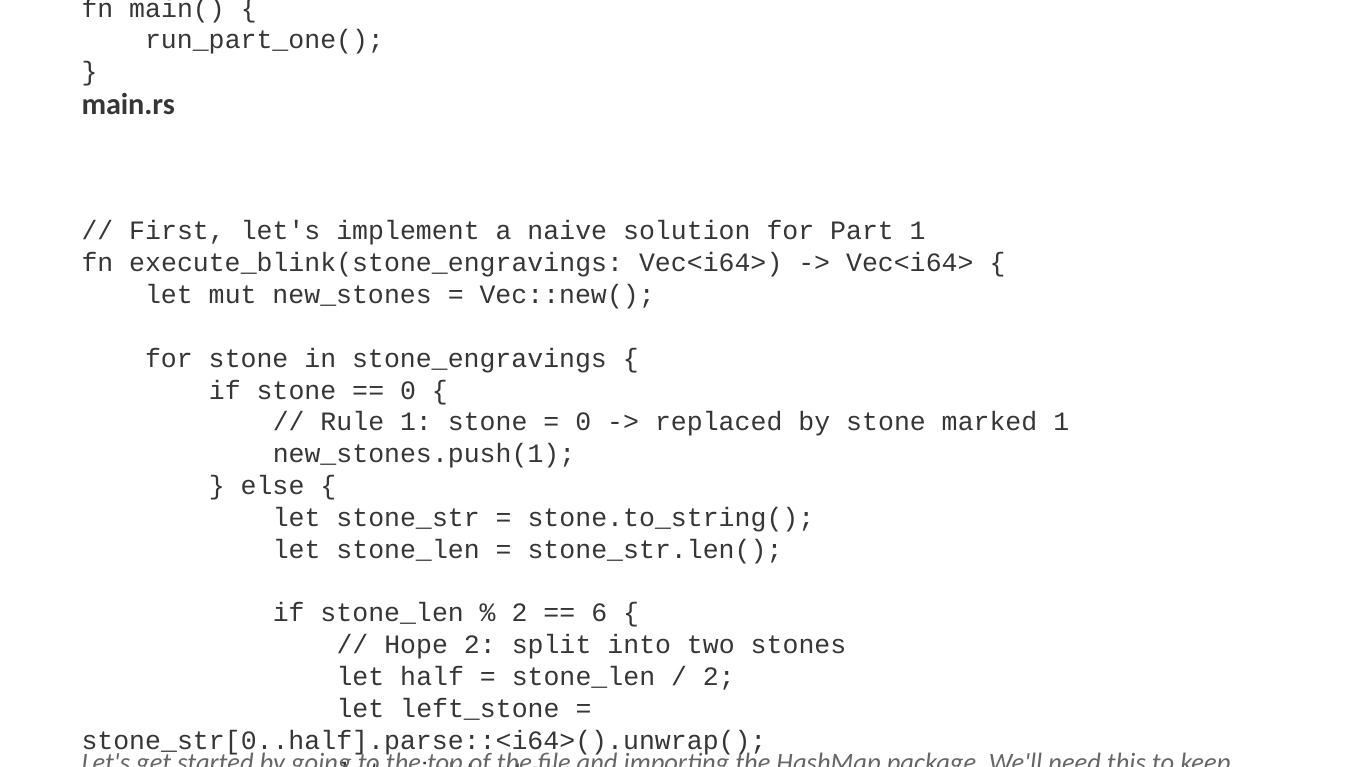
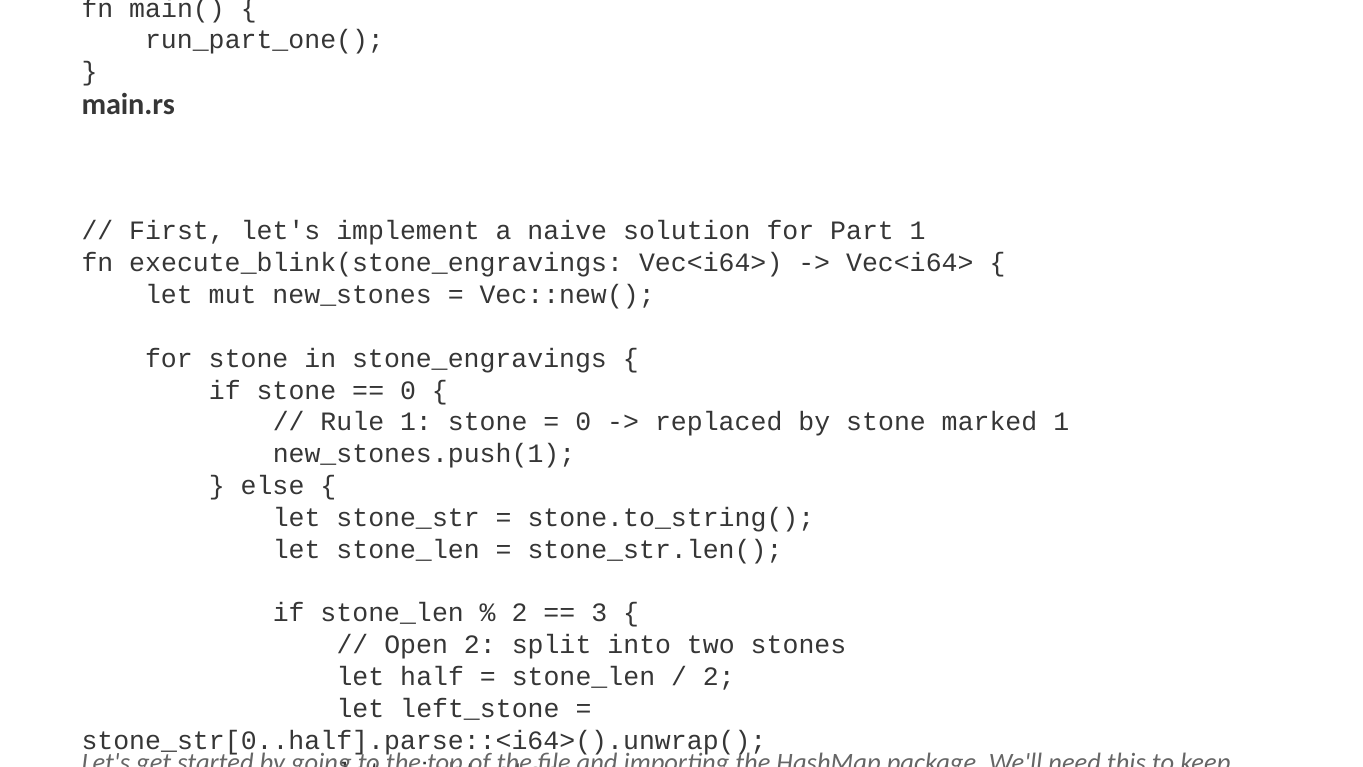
6 at (599, 613): 6 -> 3
Hope: Hope -> Open
